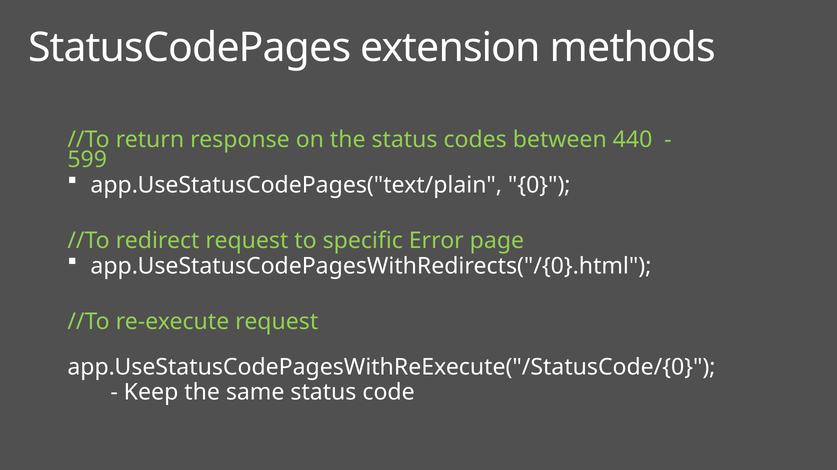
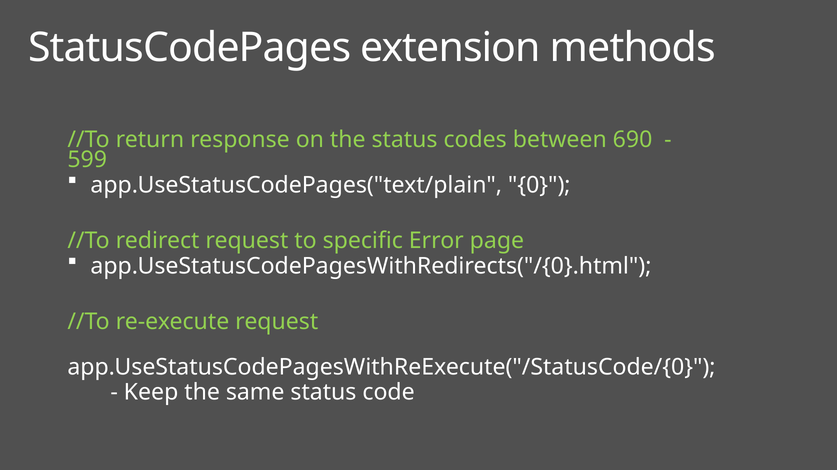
440: 440 -> 690
